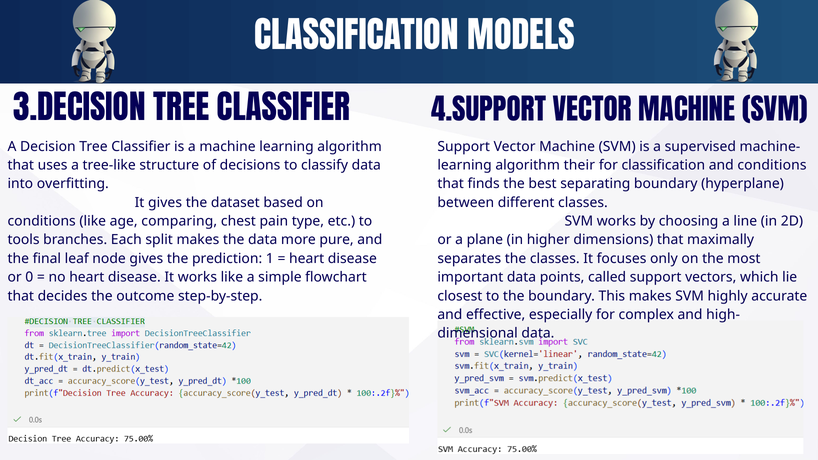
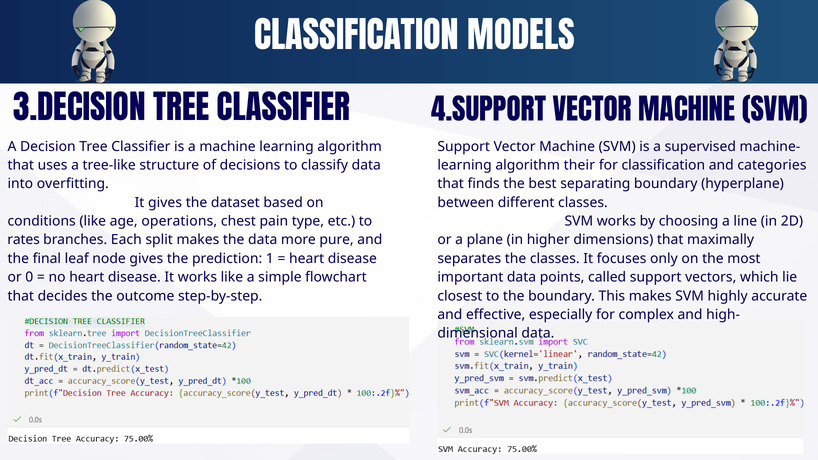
and conditions: conditions -> categories
comparing: comparing -> operations
tools: tools -> rates
